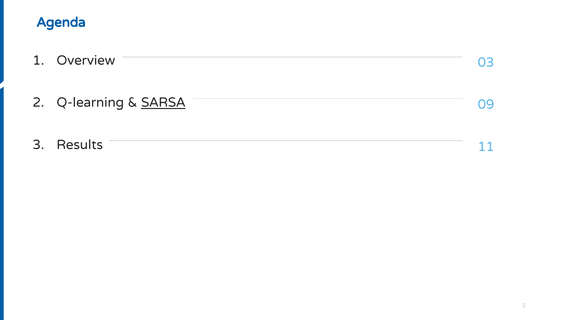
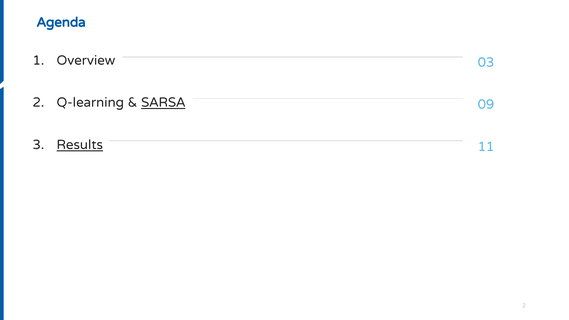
Results underline: none -> present
